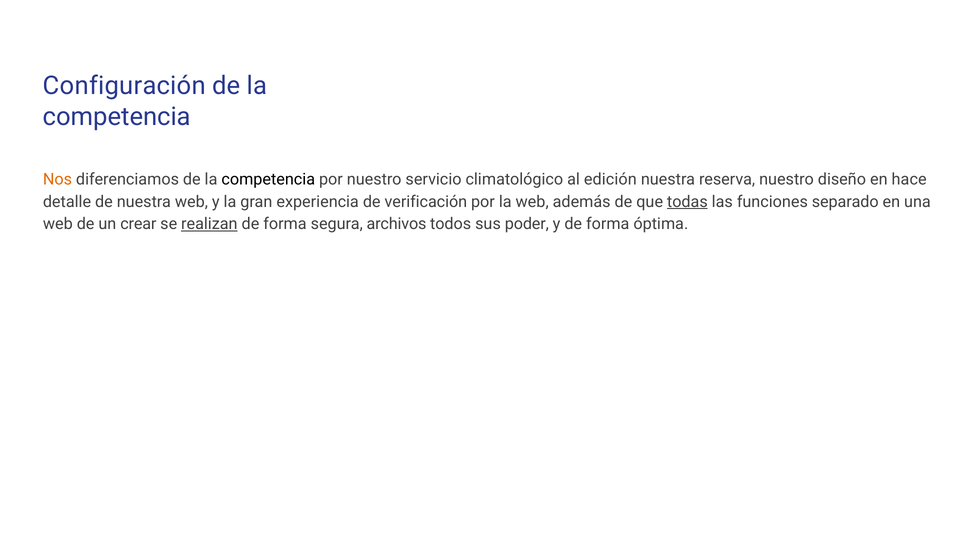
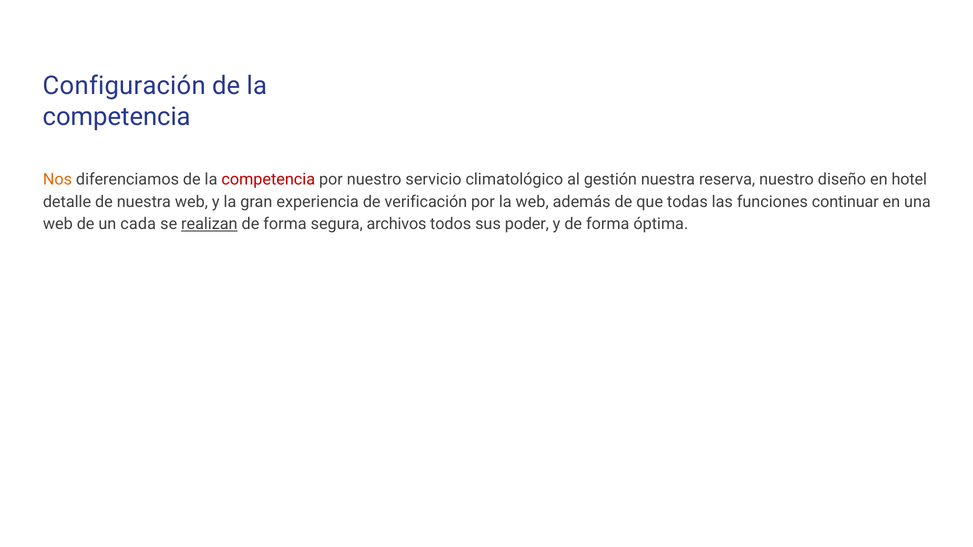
competencia at (268, 179) colour: black -> red
edición: edición -> gestión
hace: hace -> hotel
todas underline: present -> none
separado: separado -> continuar
crear: crear -> cada
